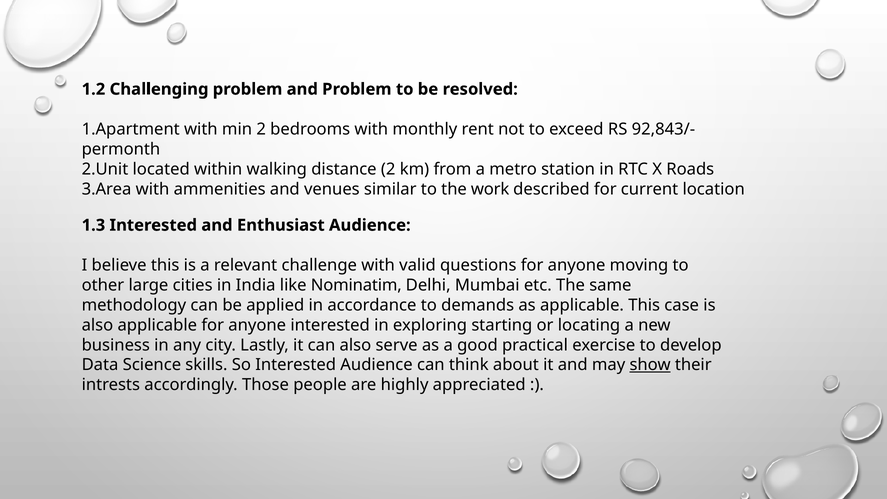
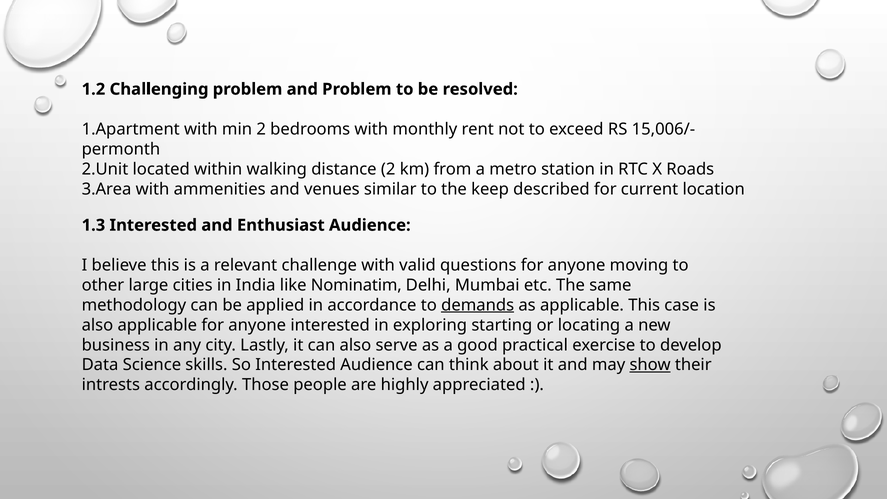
92,843/-: 92,843/- -> 15,006/-
work: work -> keep
demands underline: none -> present
